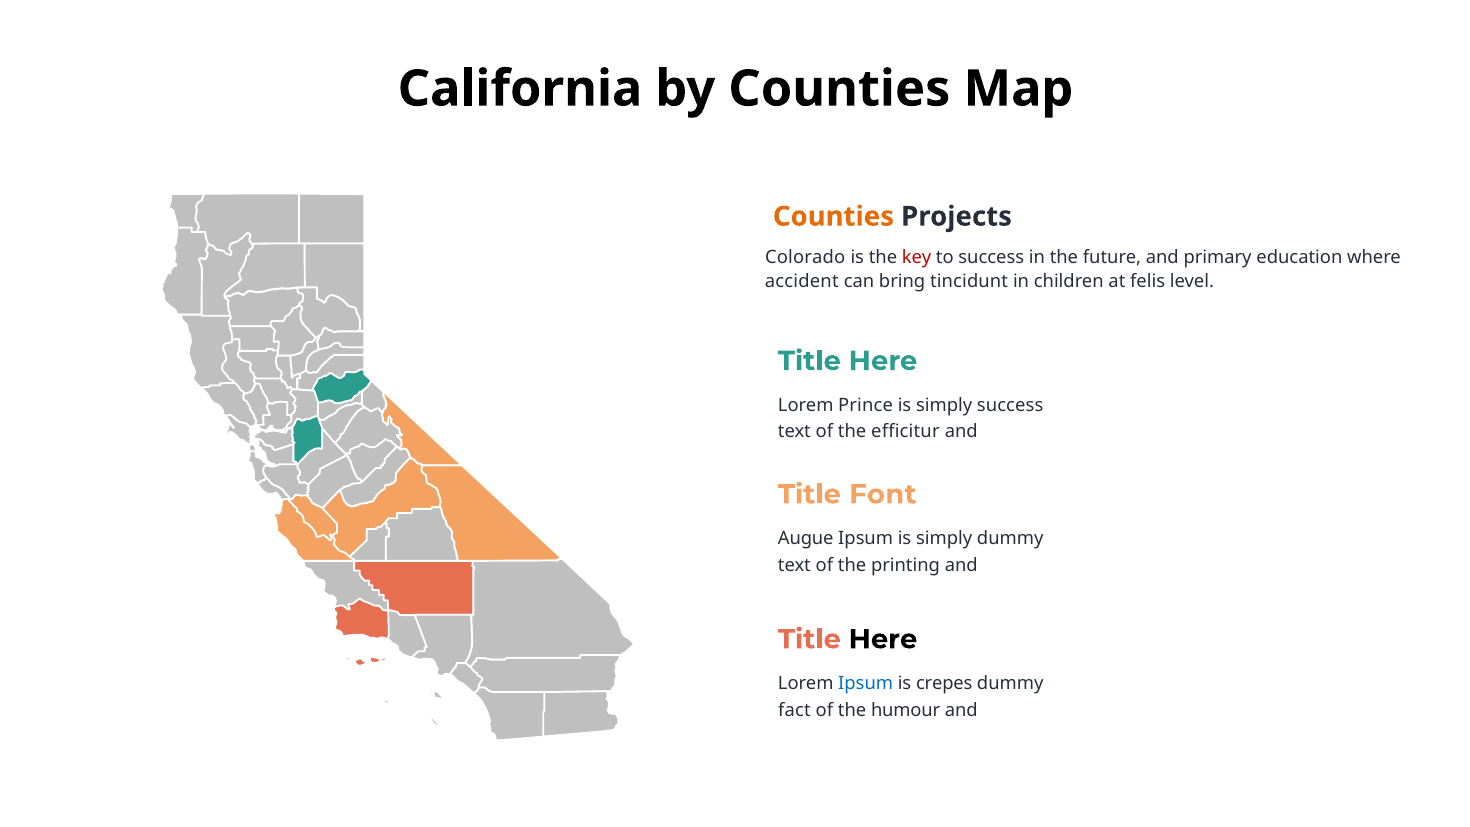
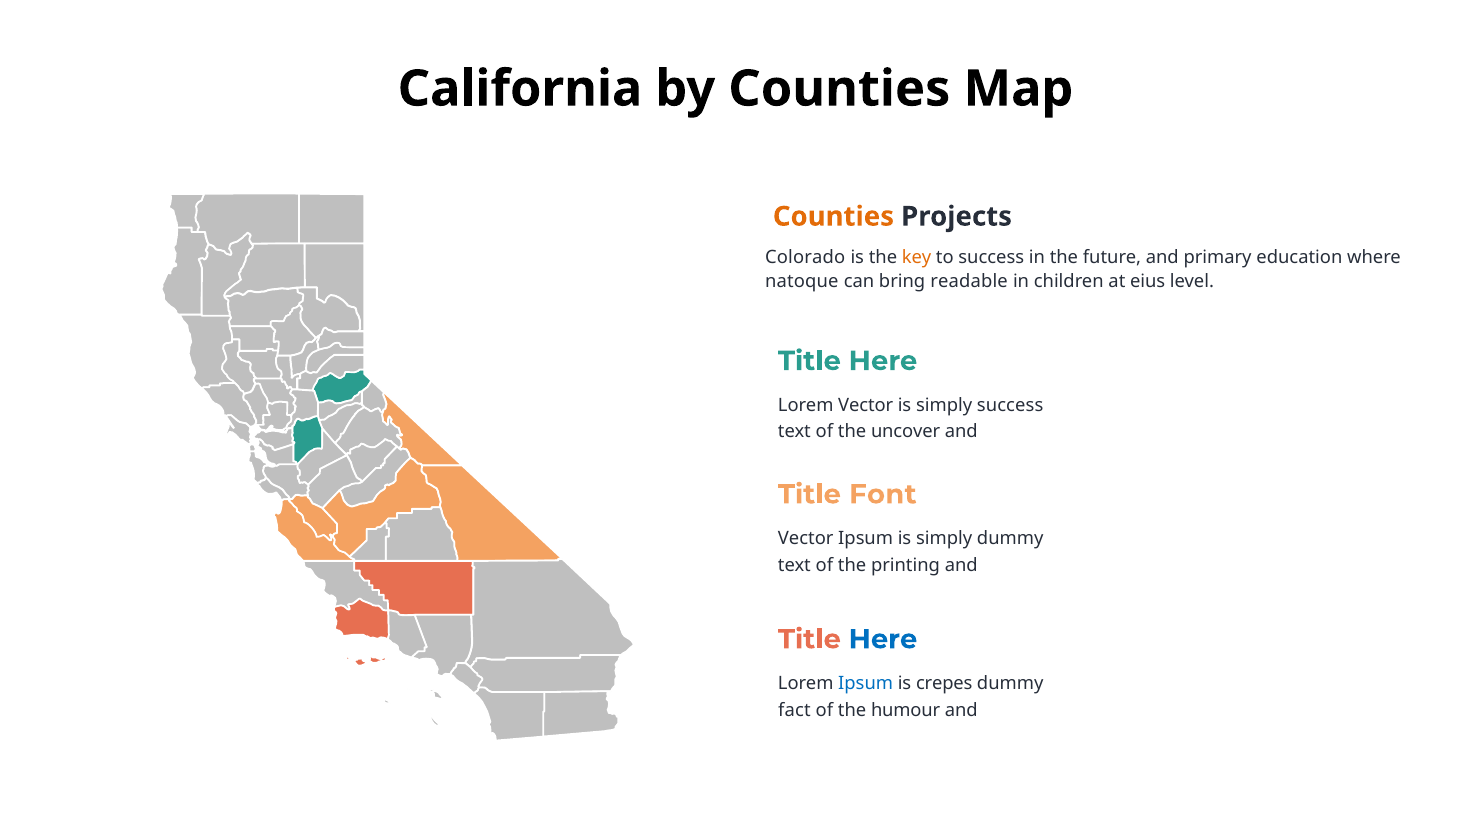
key colour: red -> orange
accident: accident -> natoque
tincidunt: tincidunt -> readable
felis: felis -> eius
Lorem Prince: Prince -> Vector
efficitur: efficitur -> uncover
Augue at (806, 539): Augue -> Vector
Here at (883, 639) colour: black -> blue
